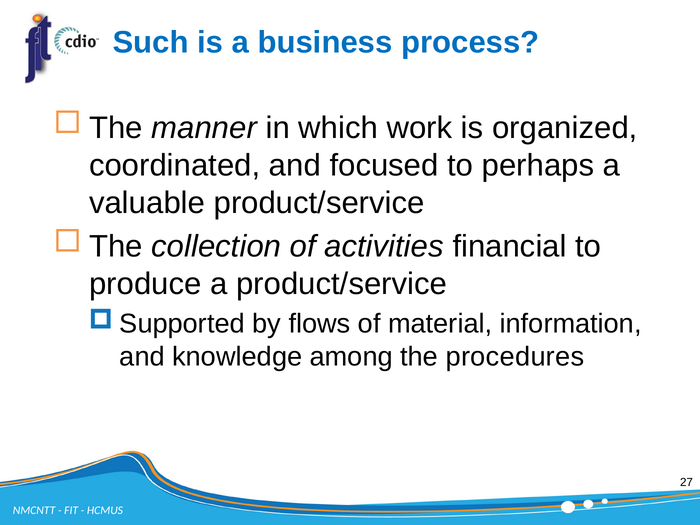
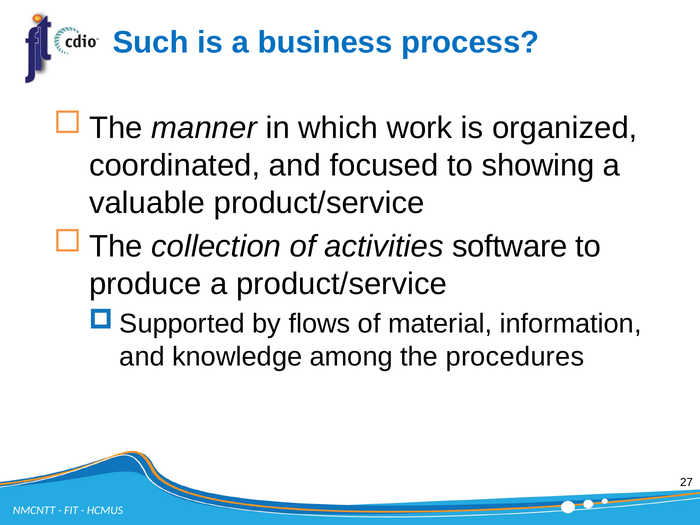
perhaps: perhaps -> showing
financial: financial -> software
